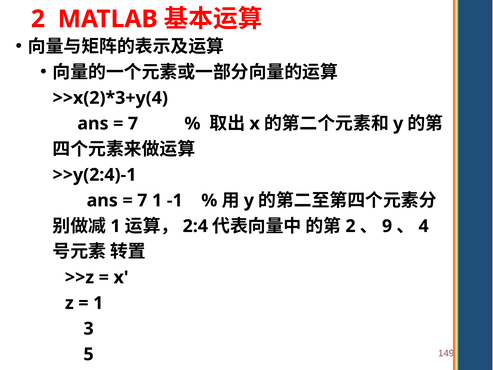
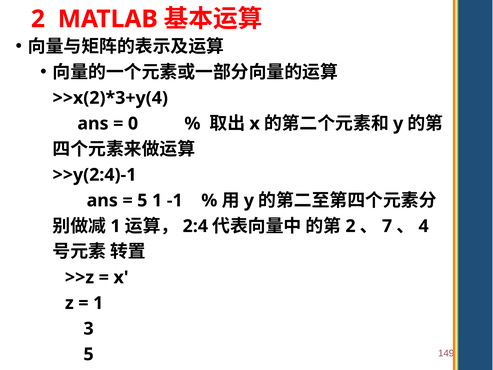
7 at (133, 124): 7 -> 0
7 at (142, 200): 7 -> 5
9: 9 -> 7
